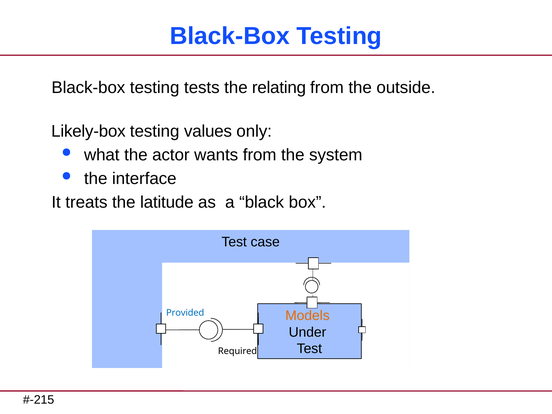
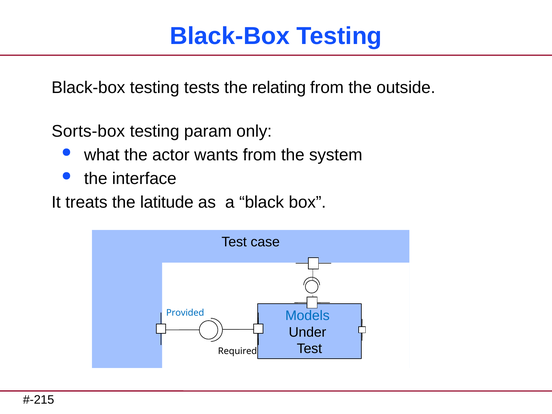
Likely-box: Likely-box -> Sorts-box
values: values -> param
Models colour: orange -> blue
